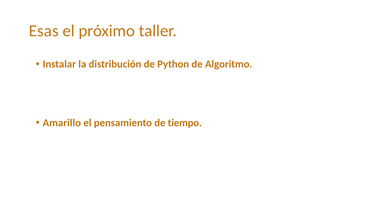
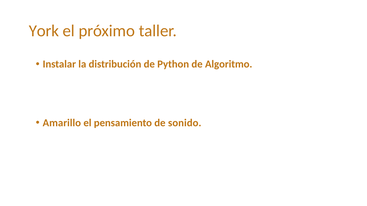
Esas: Esas -> York
tiempo: tiempo -> sonido
